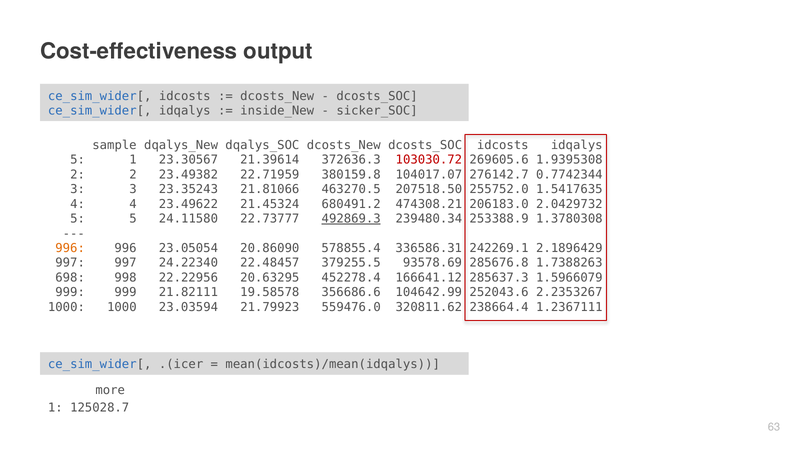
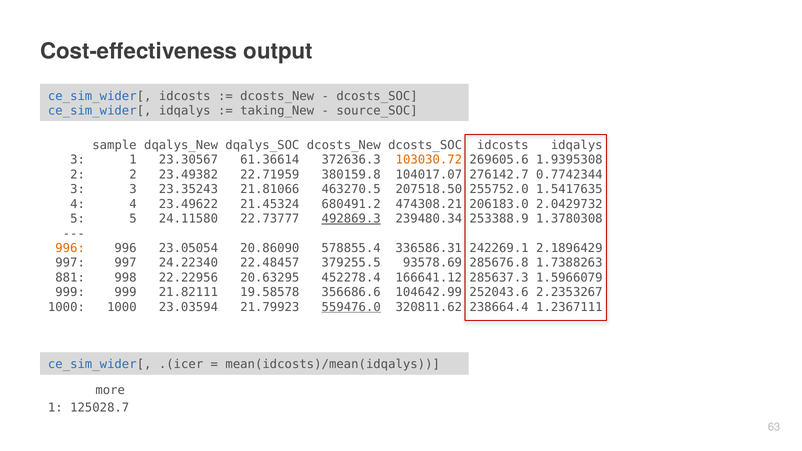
inside_New: inside_New -> taking_New
sicker_SOC: sicker_SOC -> source_SOC
5 at (78, 160): 5 -> 3
21.39614: 21.39614 -> 61.36614
103030.72 colour: red -> orange
698: 698 -> 881
559476.0 underline: none -> present
